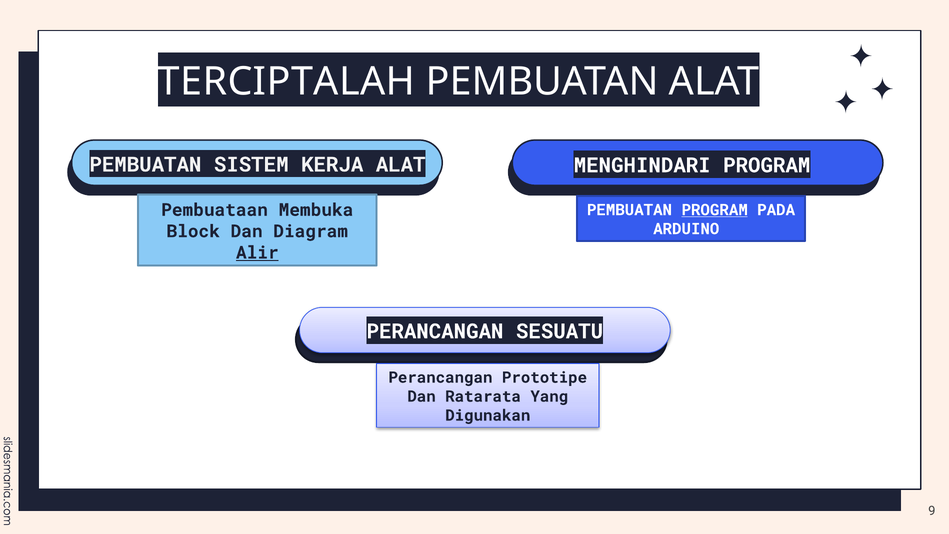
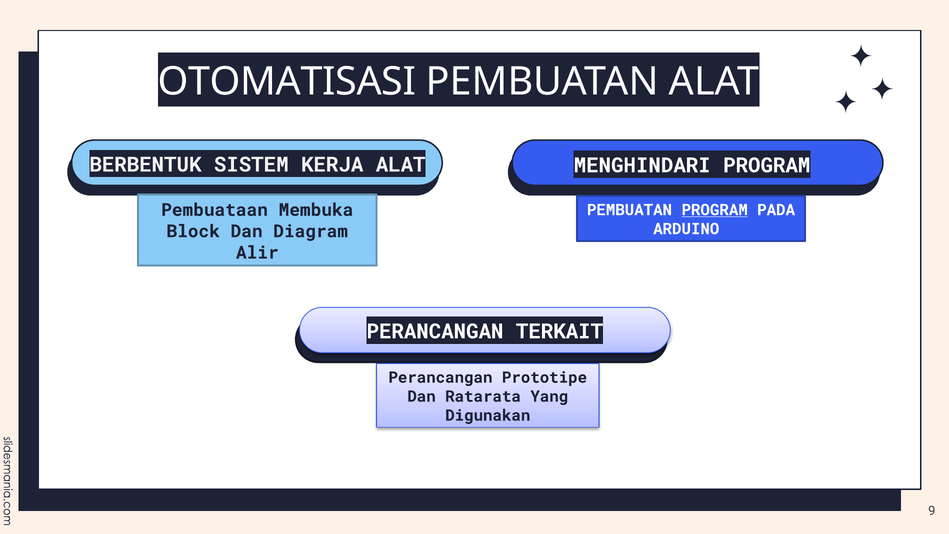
TERCIPTALAH: TERCIPTALAH -> OTOMATISASI
PEMBUATAN at (145, 165): PEMBUATAN -> BERBENTUK
Alir underline: present -> none
SESUATU: SESUATU -> TERKAIT
